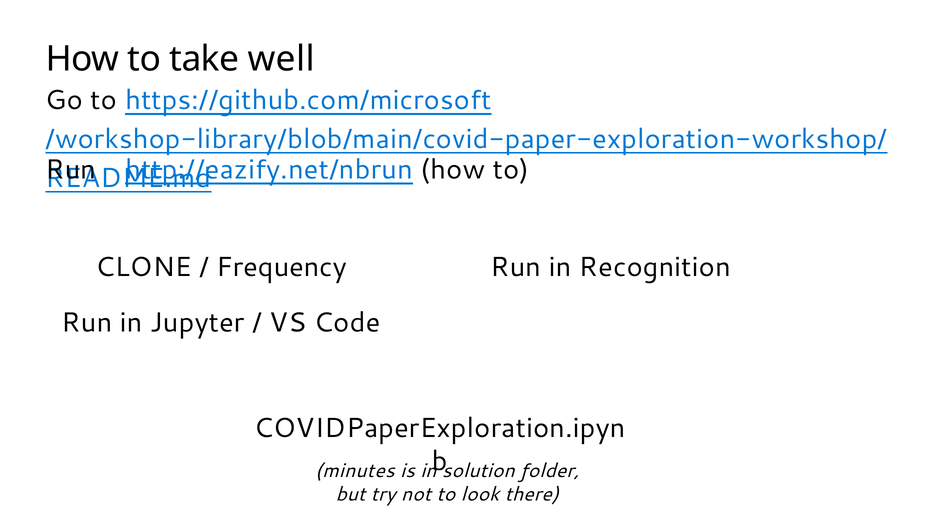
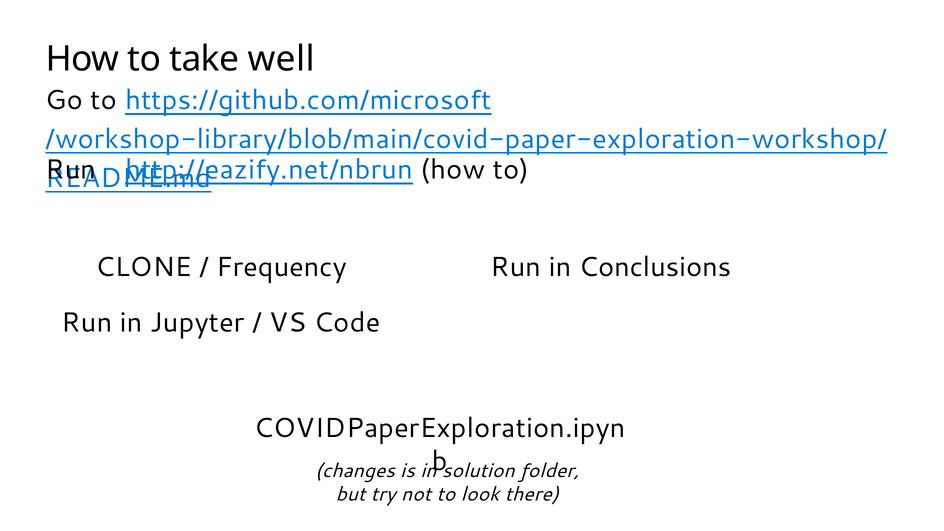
Recognition: Recognition -> Conclusions
minutes: minutes -> changes
